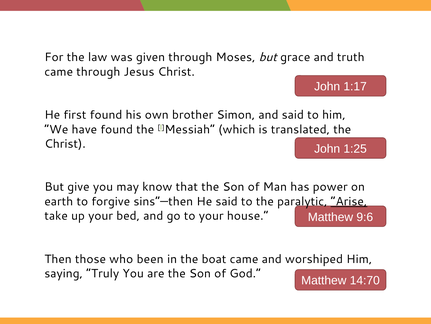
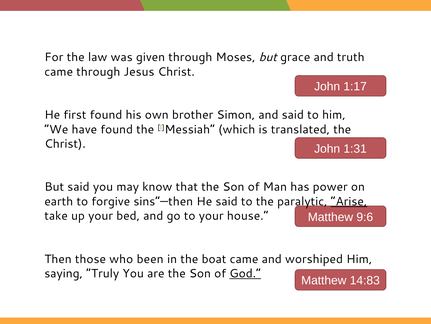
1:25: 1:25 -> 1:31
But give: give -> said
God underline: none -> present
14:70: 14:70 -> 14:83
